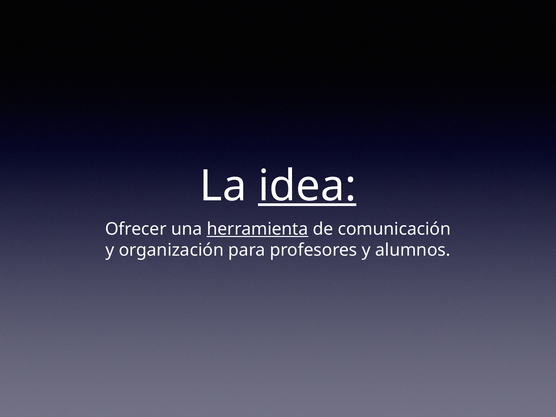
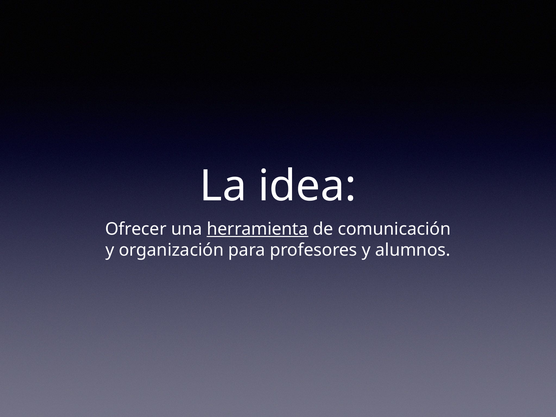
idea underline: present -> none
